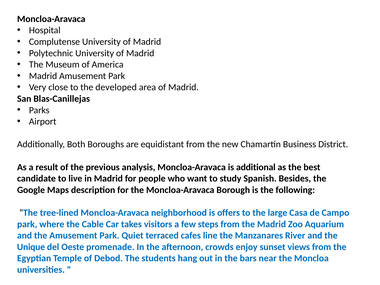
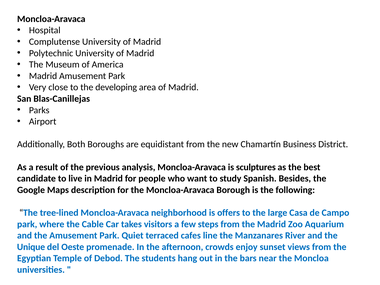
developed: developed -> developing
additional: additional -> sculptures
